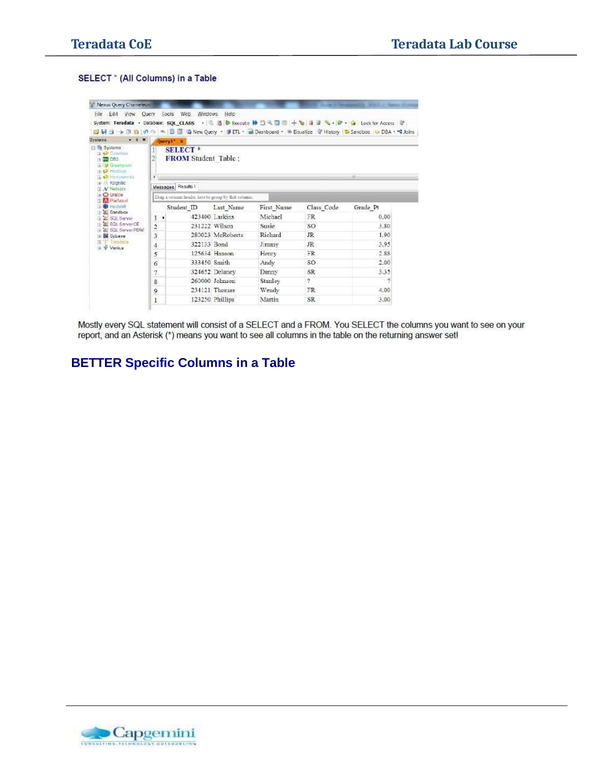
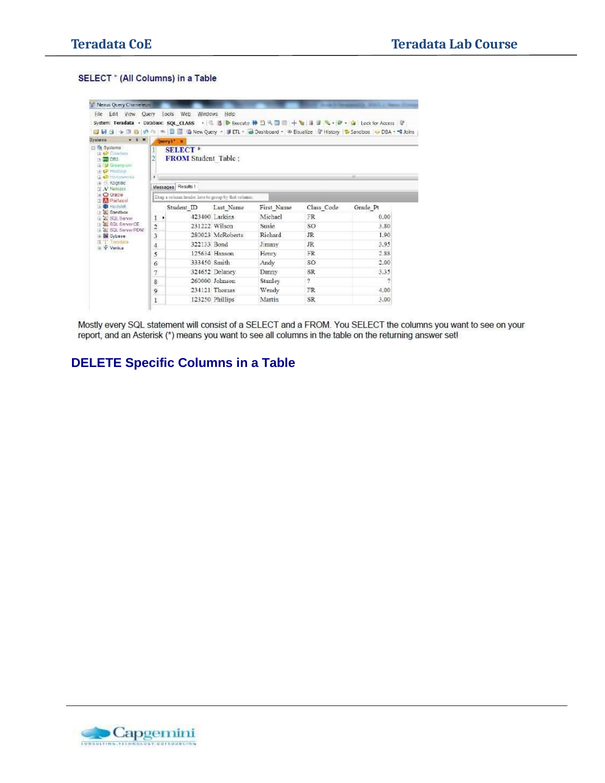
BETTER: BETTER -> DELETE
